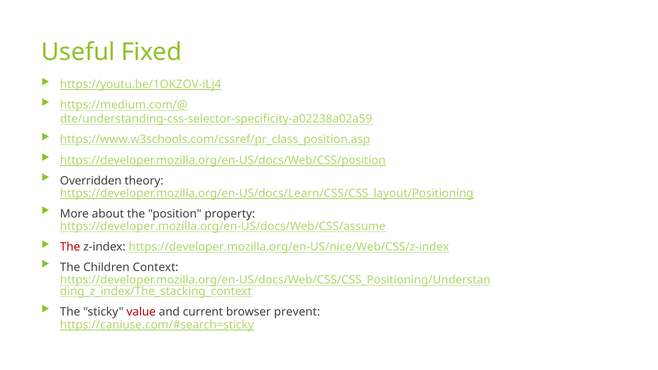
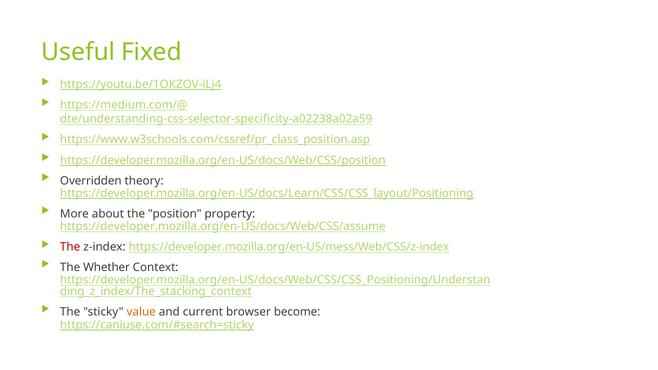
https://developer.mozilla.org/en-US/nice/Web/CSS/z-index: https://developer.mozilla.org/en-US/nice/Web/CSS/z-index -> https://developer.mozilla.org/en-US/mess/Web/CSS/z-index
Children: Children -> Whether
value colour: red -> orange
prevent: prevent -> become
